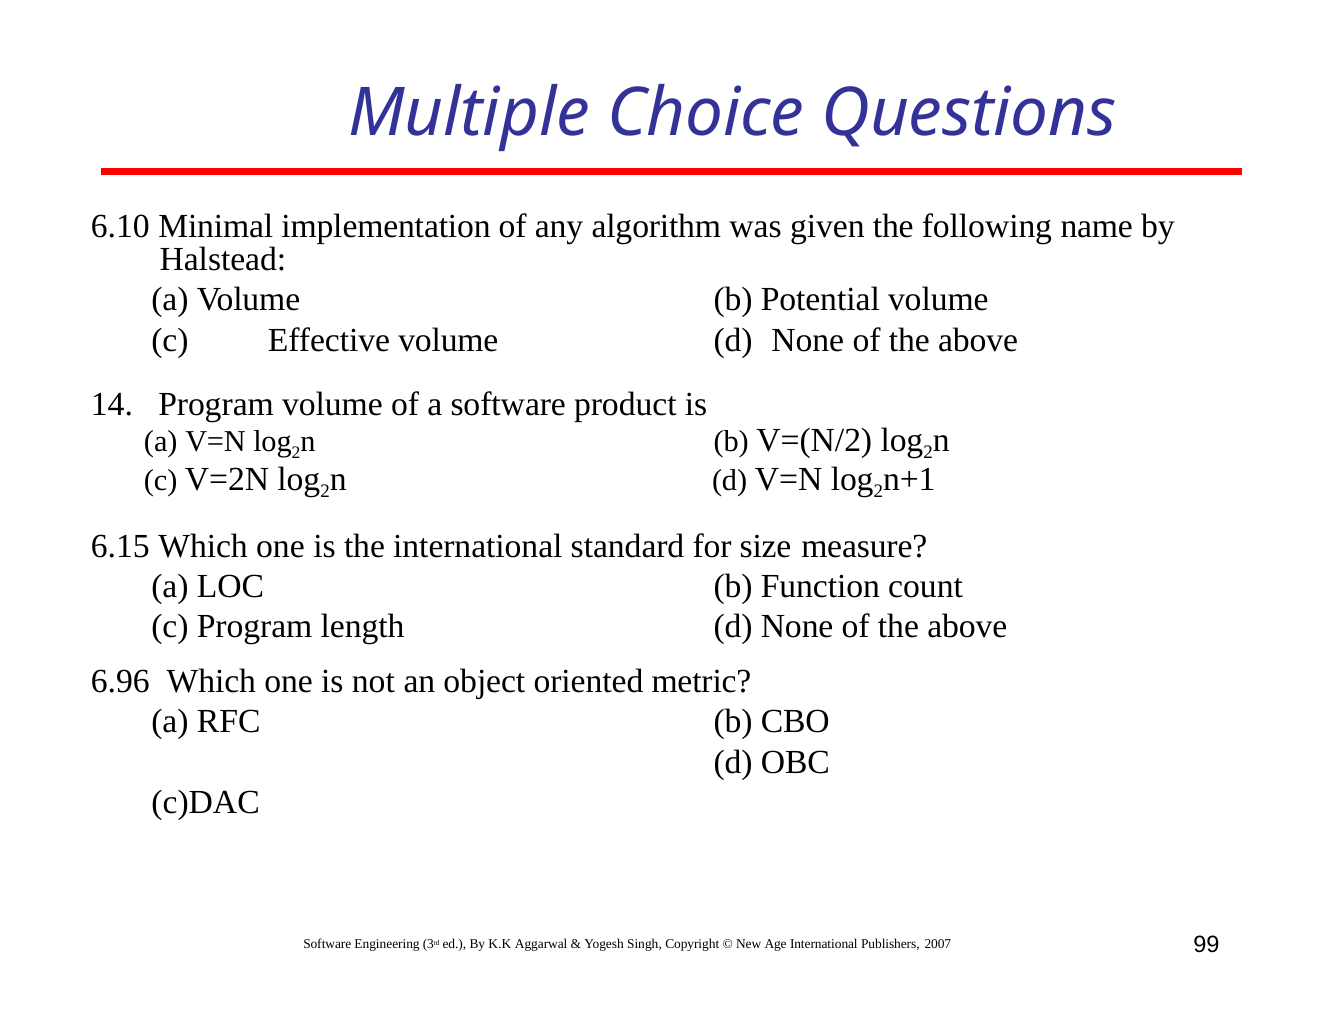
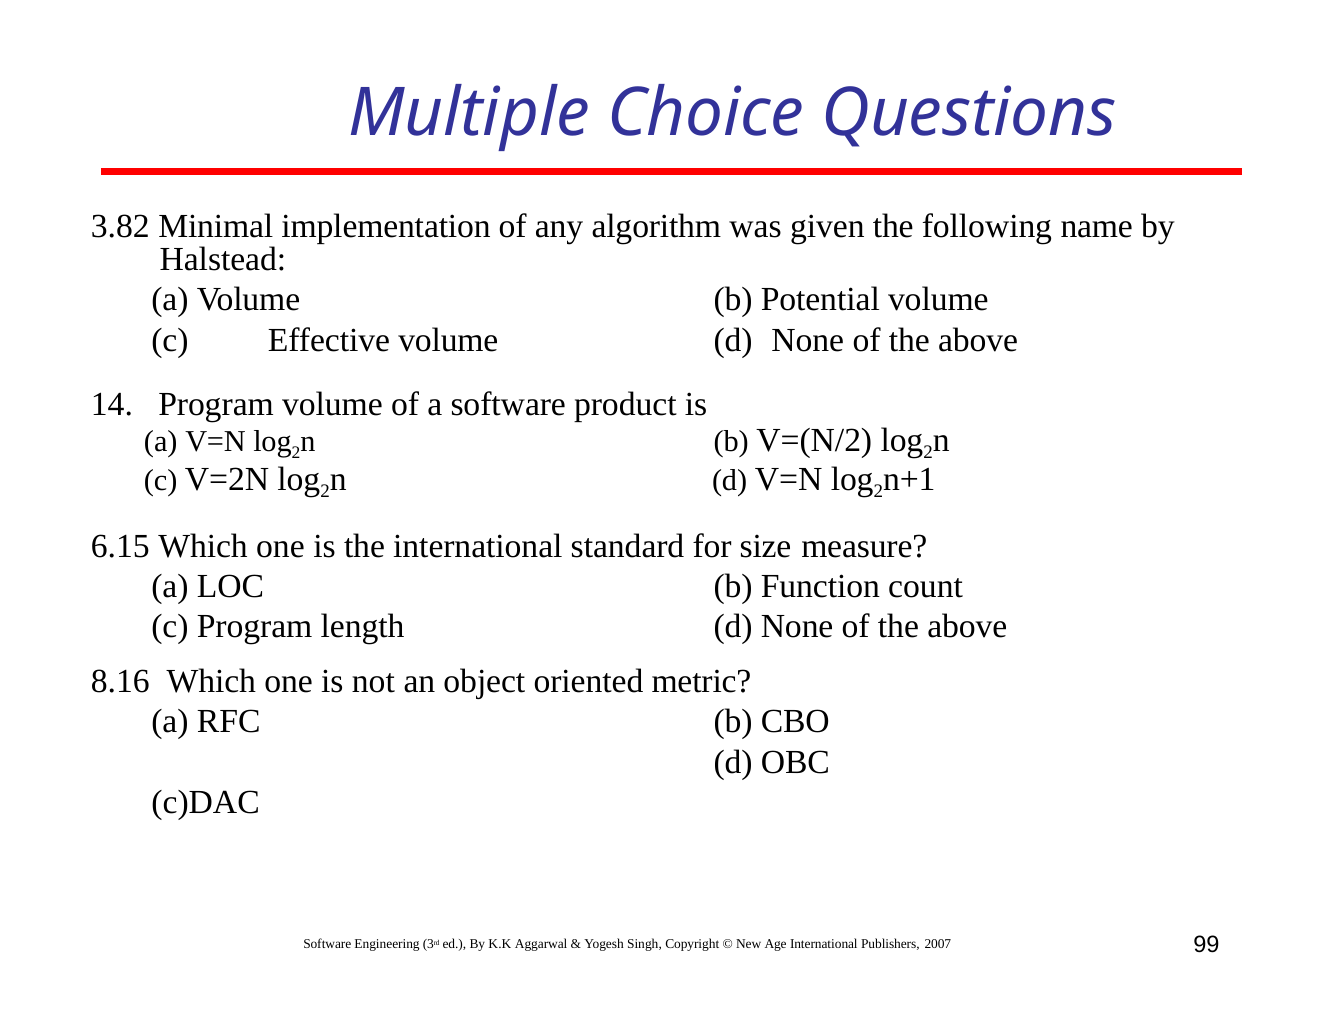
6.10: 6.10 -> 3.82
6.96: 6.96 -> 8.16
